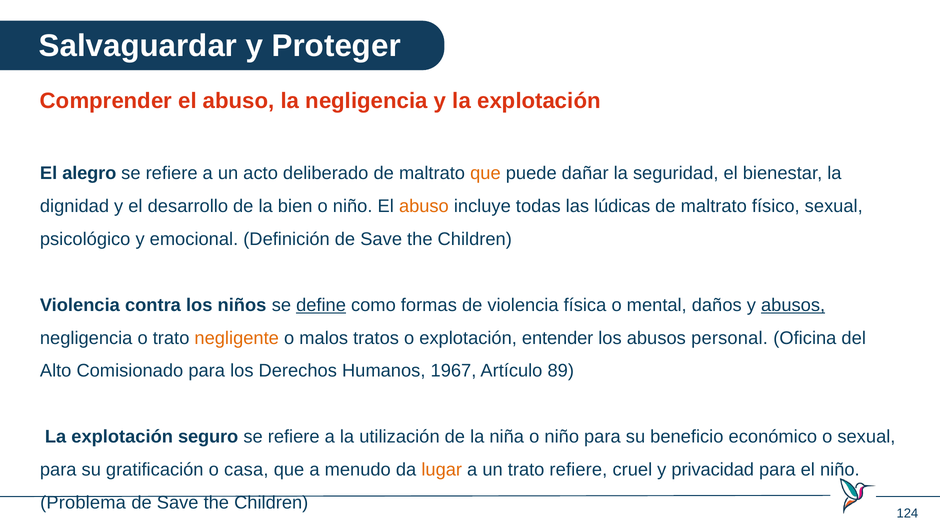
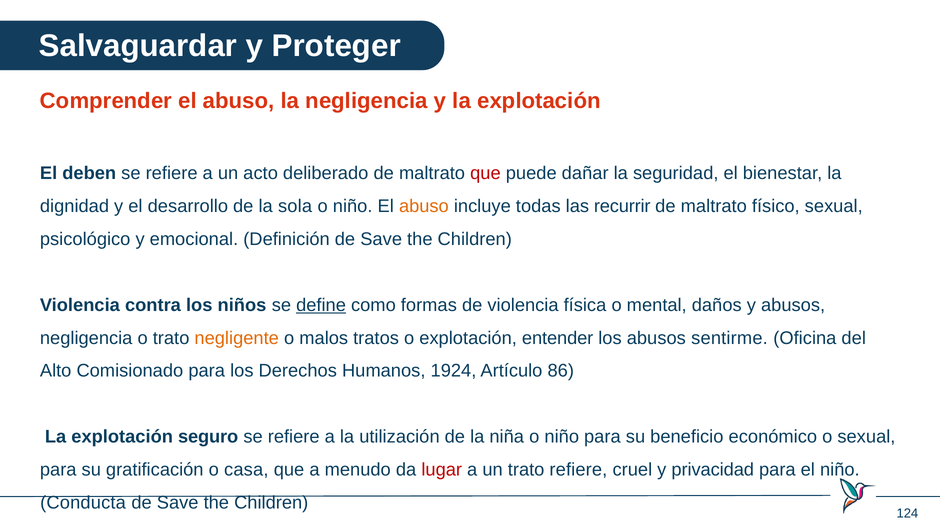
alegro: alegro -> deben
que at (485, 173) colour: orange -> red
bien: bien -> sola
lúdicas: lúdicas -> recurrir
abusos at (793, 305) underline: present -> none
personal: personal -> sentirme
1967: 1967 -> 1924
89: 89 -> 86
lugar colour: orange -> red
Problema: Problema -> Conducta
